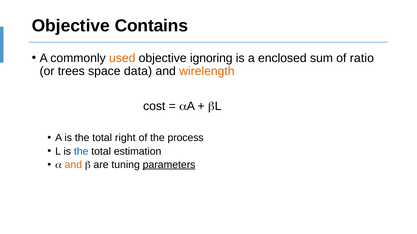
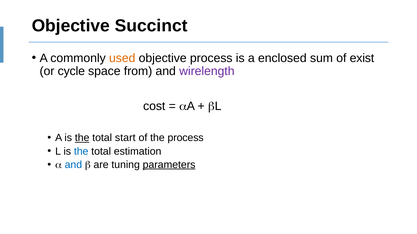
Contains: Contains -> Succinct
objective ignoring: ignoring -> process
ratio: ratio -> exist
trees: trees -> cycle
data: data -> from
wirelength colour: orange -> purple
the at (82, 138) underline: none -> present
right: right -> start
and at (73, 165) colour: orange -> blue
